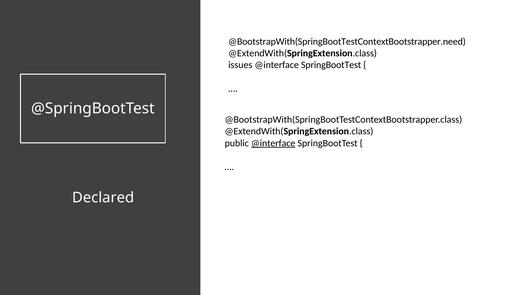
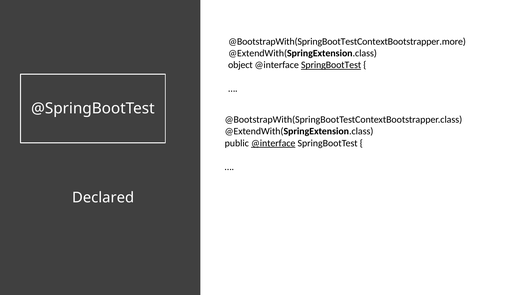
@BootstrapWith(SpringBootTestContextBootstrapper.need: @BootstrapWith(SpringBootTestContextBootstrapper.need -> @BootstrapWith(SpringBootTestContextBootstrapper.more
issues: issues -> object
SpringBootTest at (331, 65) underline: none -> present
